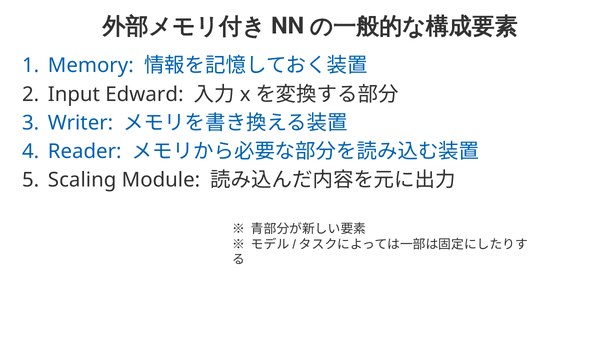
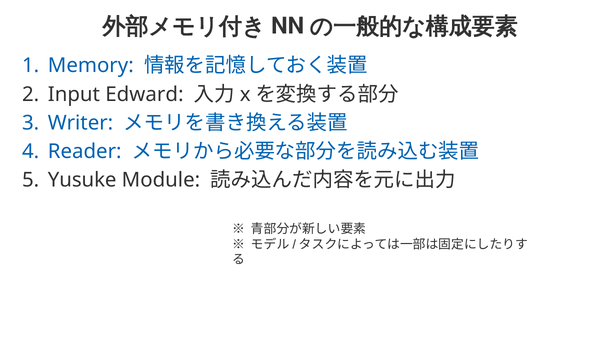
Scaling: Scaling -> Yusuke
